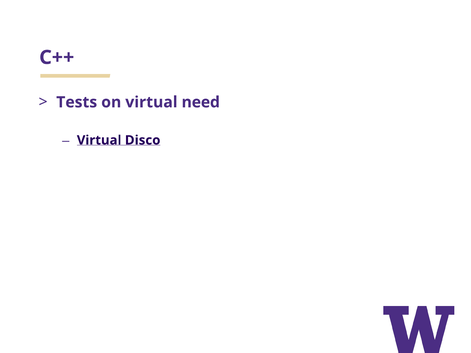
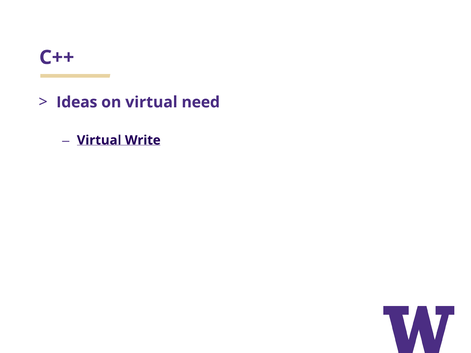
Tests: Tests -> Ideas
Disco: Disco -> Write
